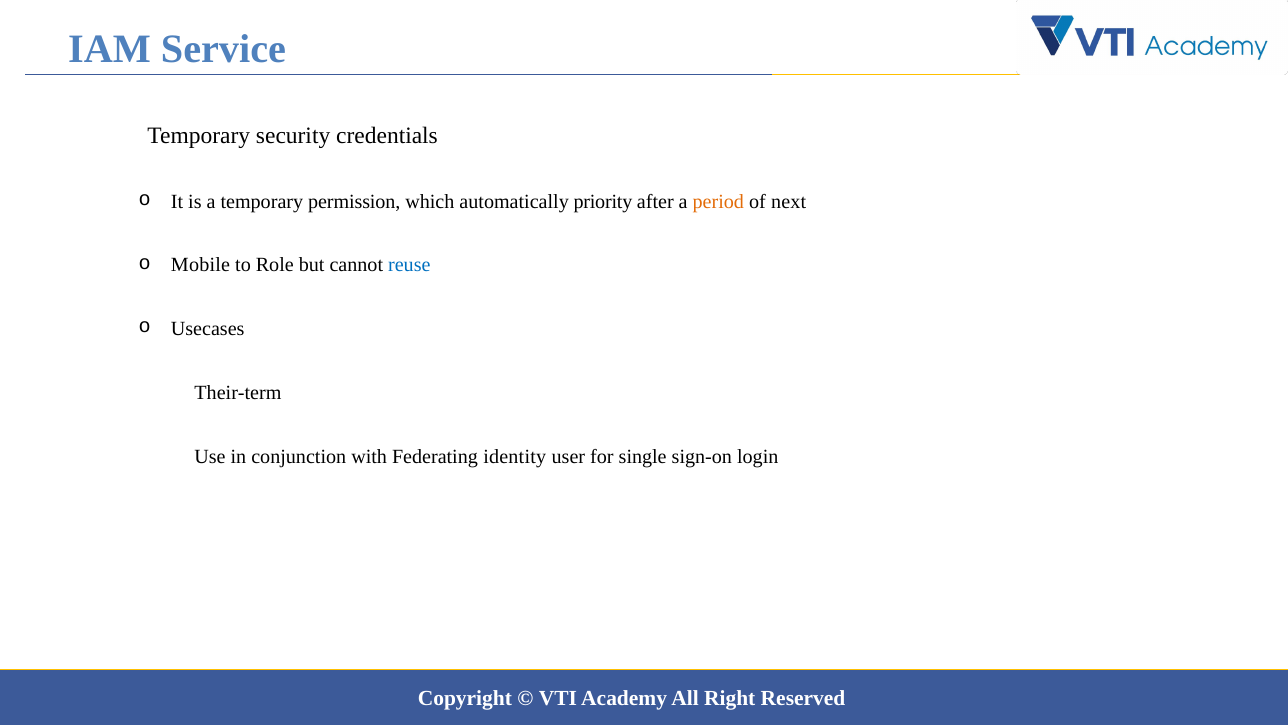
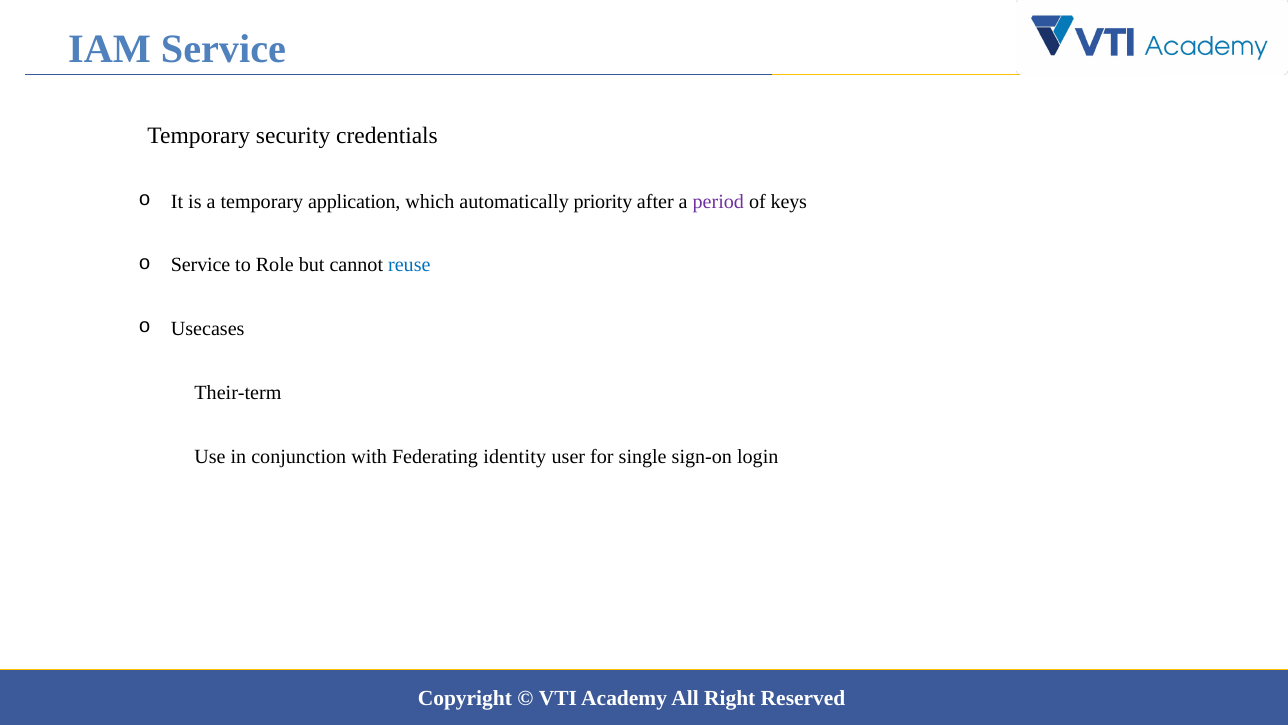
permission: permission -> application
period colour: orange -> purple
next: next -> keys
Mobile at (200, 265): Mobile -> Service
